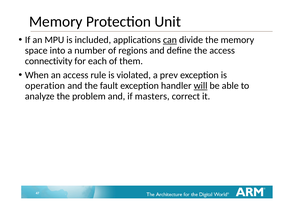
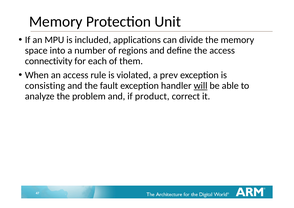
can underline: present -> none
operation: operation -> consisting
masters: masters -> product
